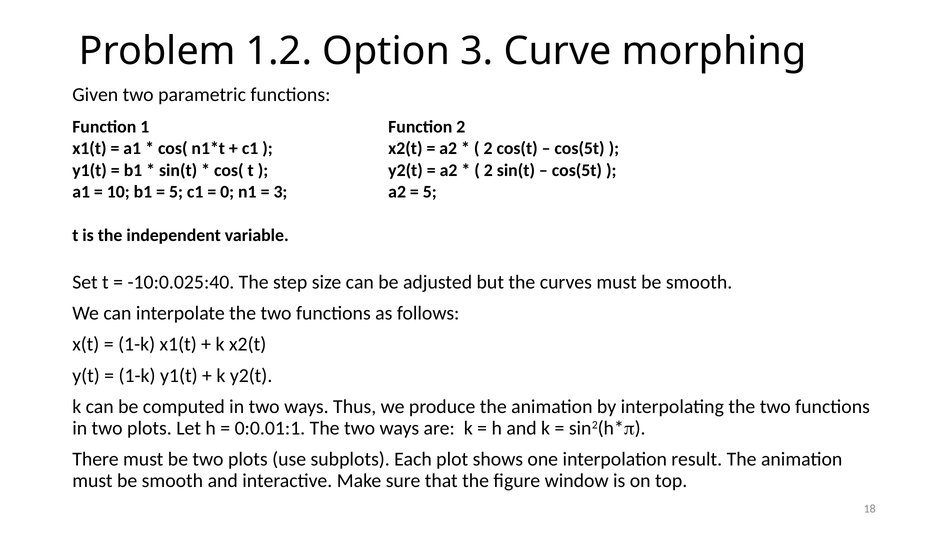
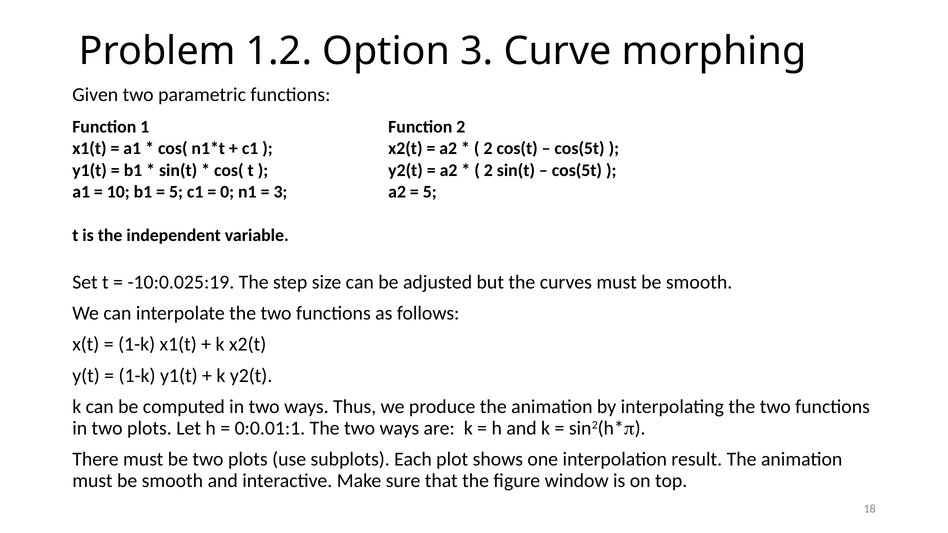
-10:0.025:40: -10:0.025:40 -> -10:0.025:19
